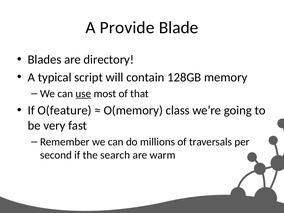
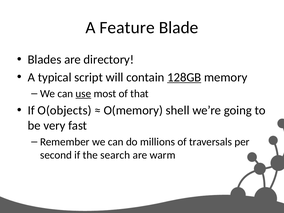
Provide: Provide -> Feature
128GB underline: none -> present
O(feature: O(feature -> O(objects
class: class -> shell
